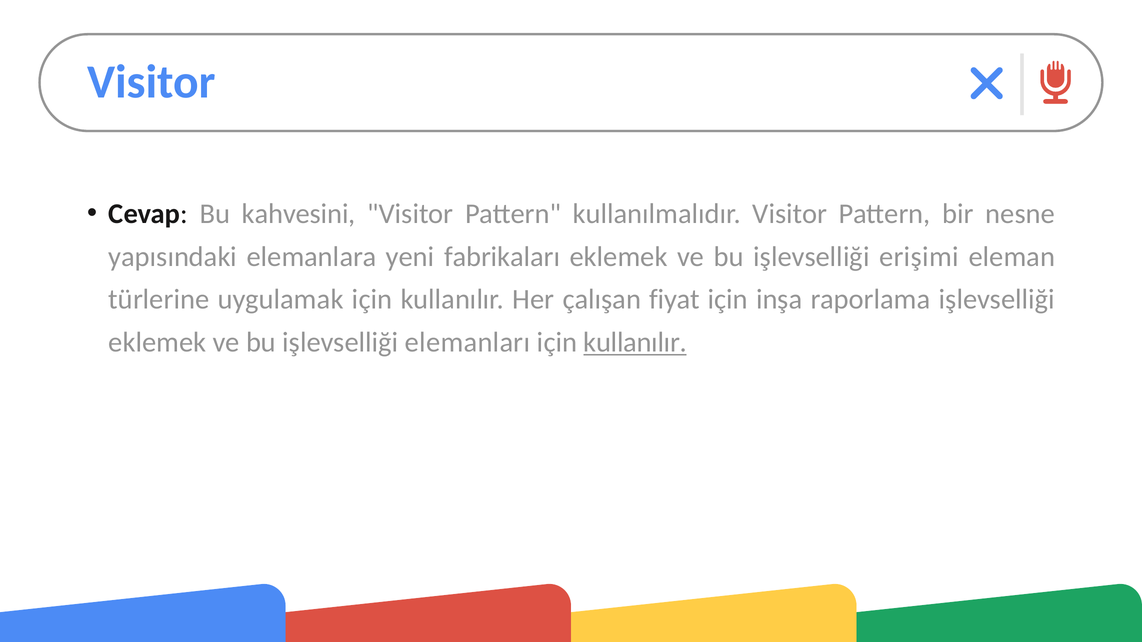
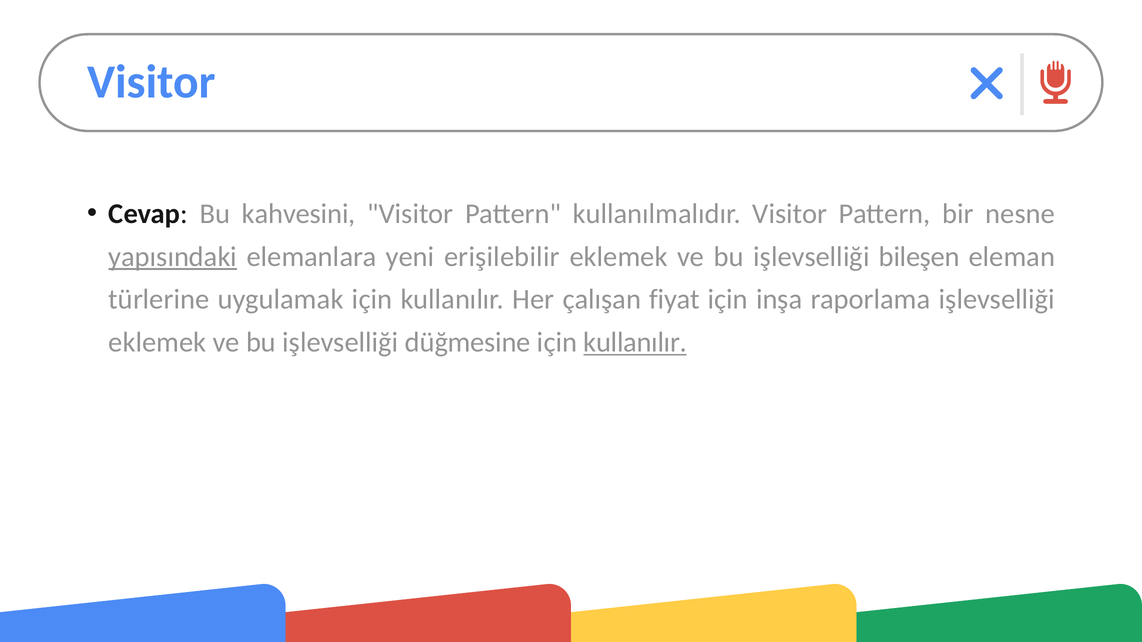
yapısındaki underline: none -> present
fabrikaları: fabrikaları -> erişilebilir
erişimi: erişimi -> bileşen
elemanları: elemanları -> düğmesine
